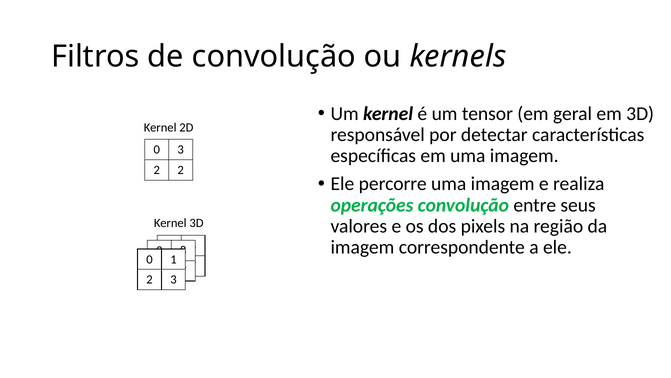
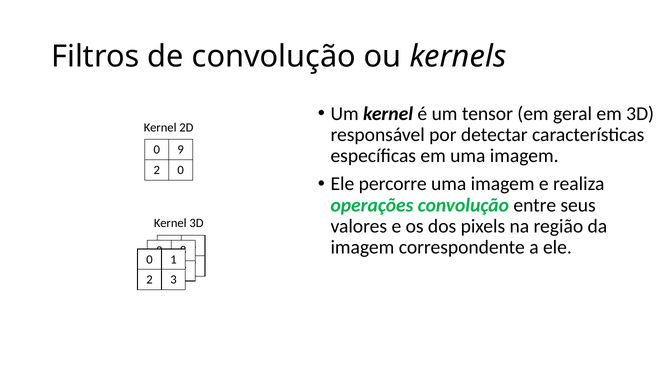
0 3: 3 -> 9
2 2: 2 -> 0
